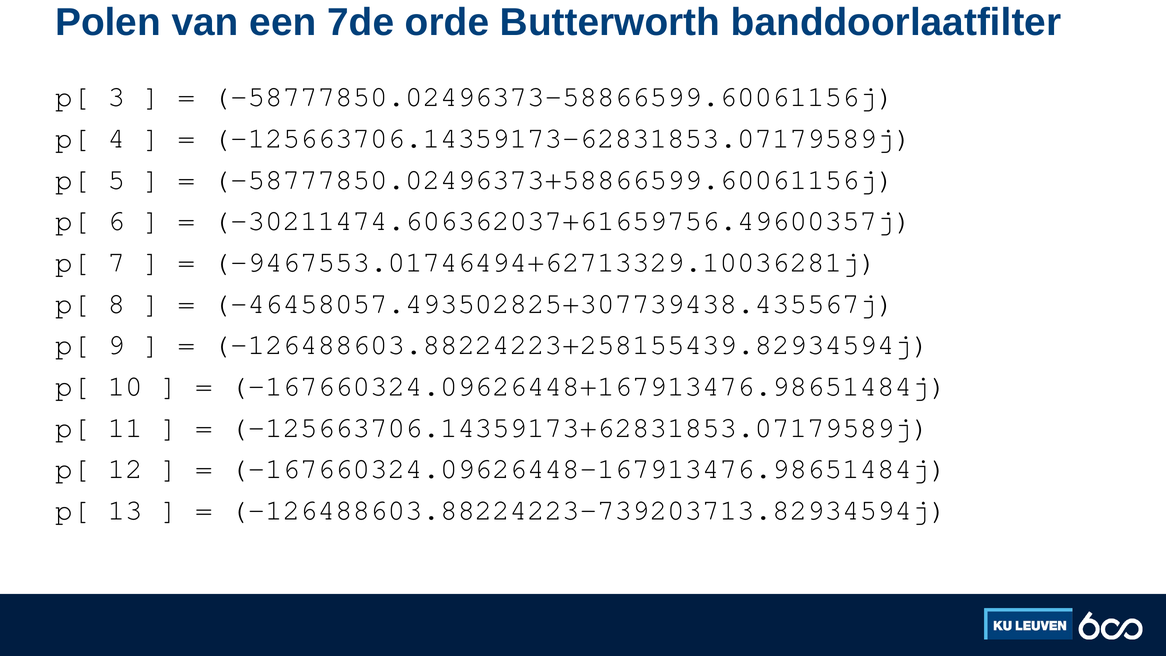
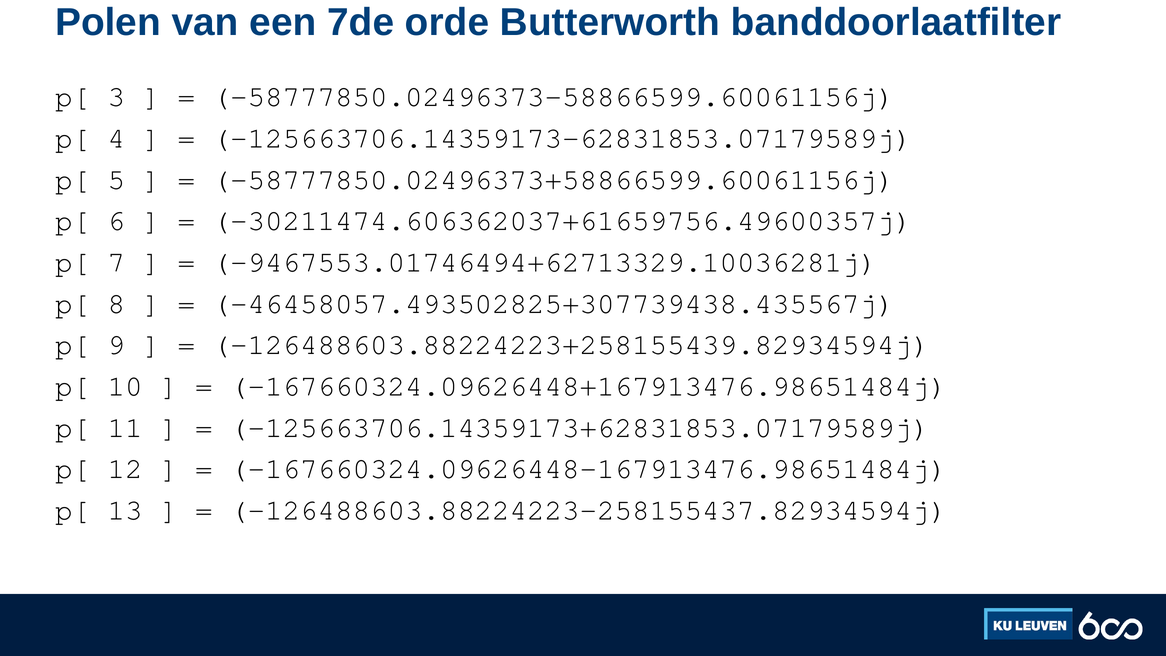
-126488603.88224223-739203713.82934594j: -126488603.88224223-739203713.82934594j -> -126488603.88224223-258155437.82934594j
